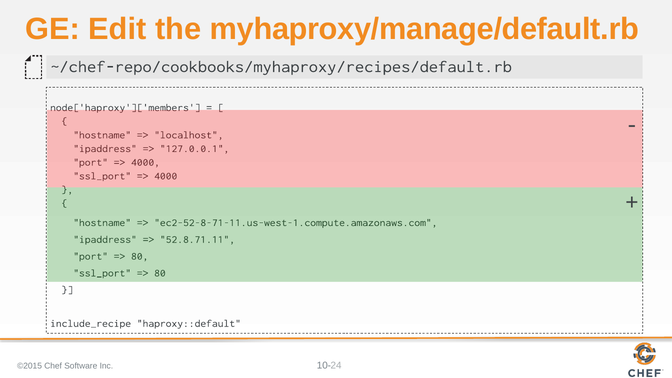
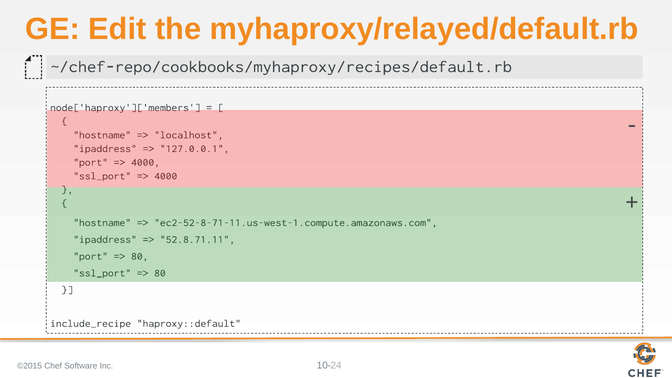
myhaproxy/manage/default.rb: myhaproxy/manage/default.rb -> myhaproxy/relayed/default.rb
